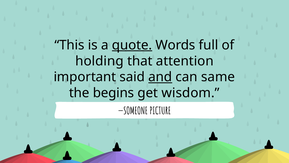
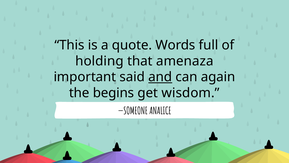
quote underline: present -> none
attention: attention -> amenaza
same: same -> again
PICTURE: PICTURE -> ANALICE
